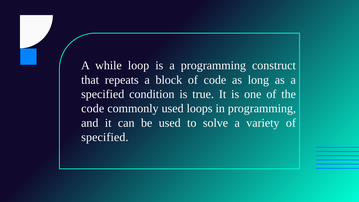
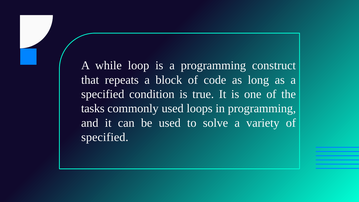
code at (93, 109): code -> tasks
